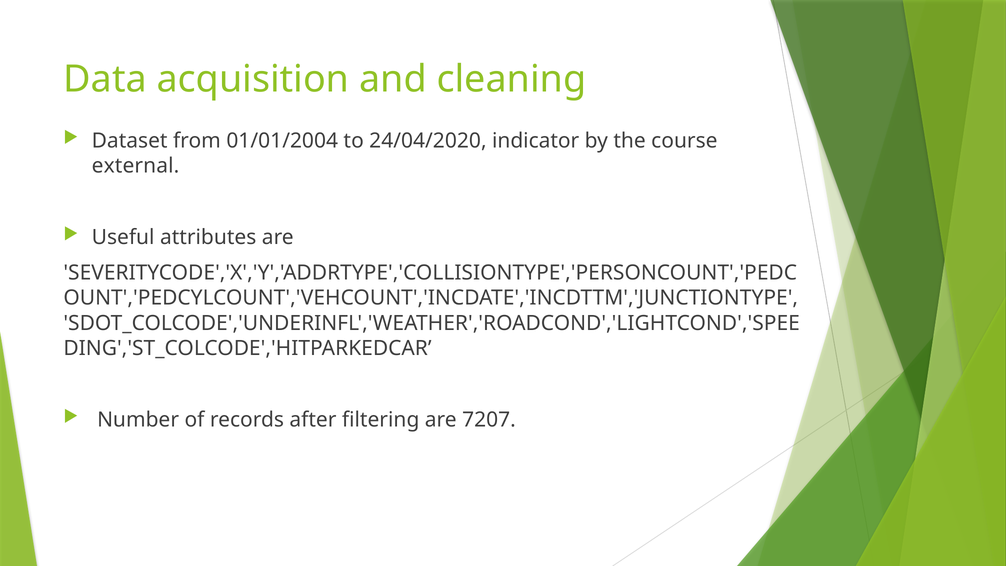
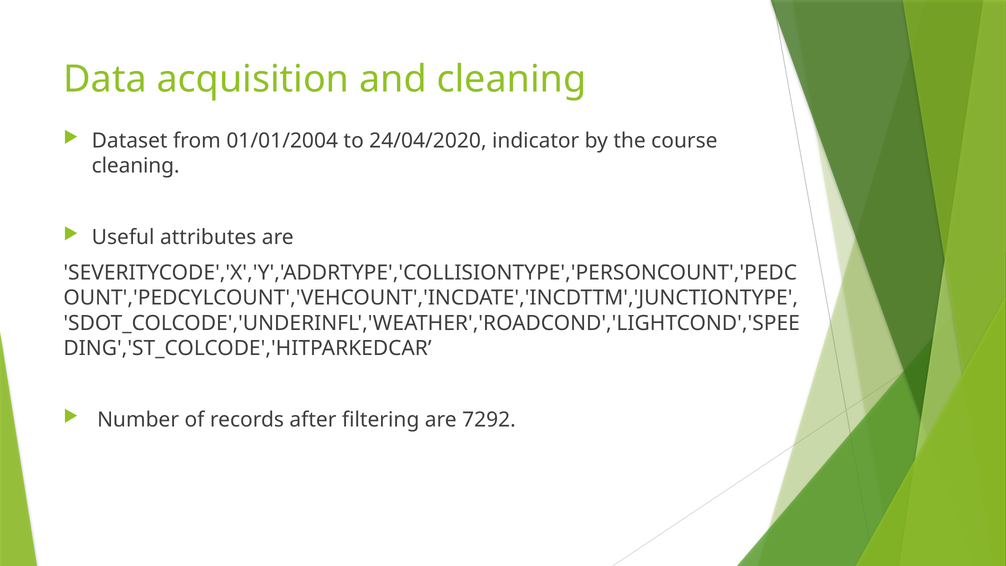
external at (136, 166): external -> cleaning
7207: 7207 -> 7292
